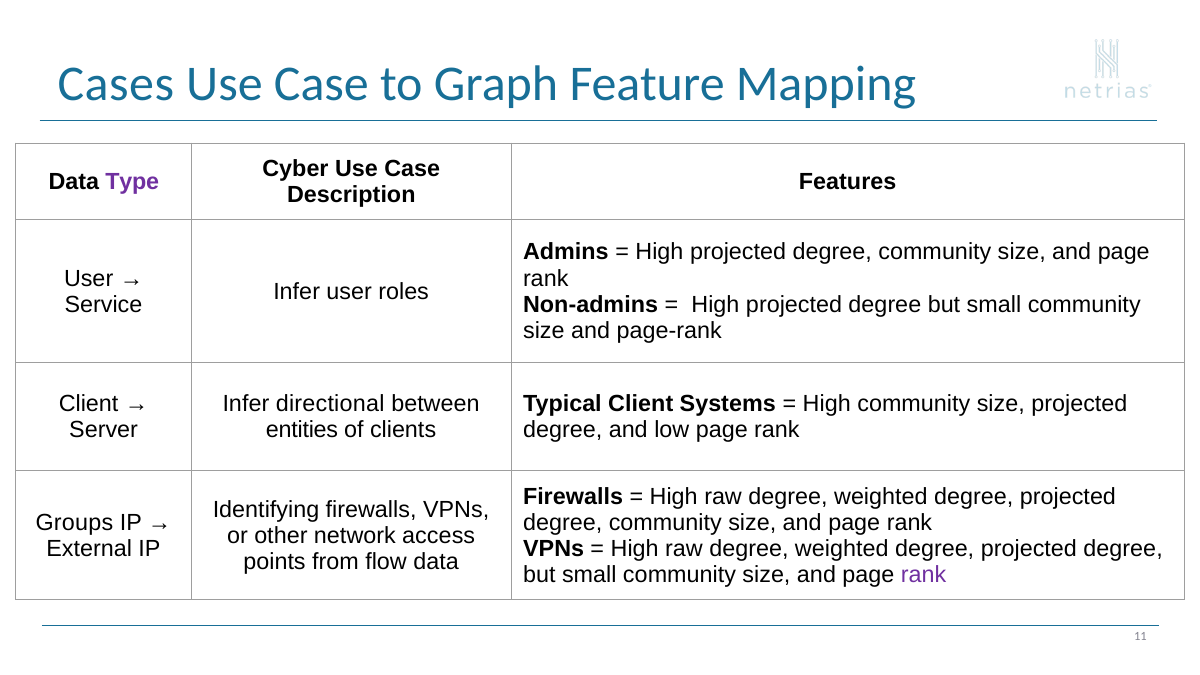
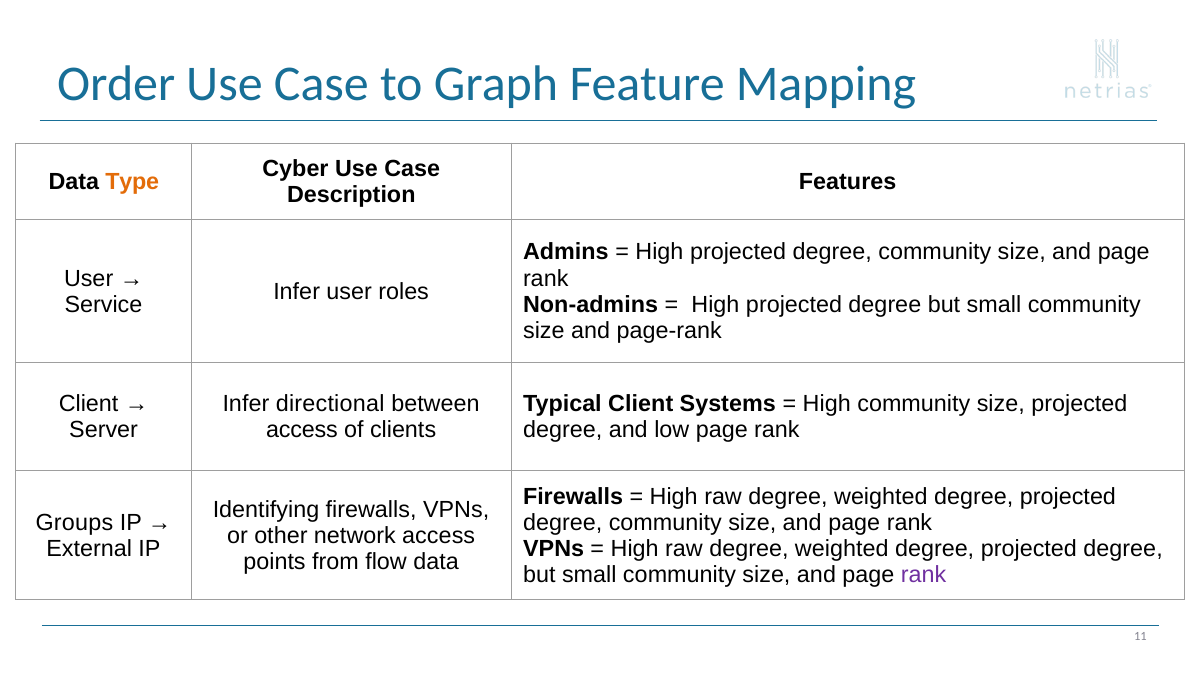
Cases: Cases -> Order
Type colour: purple -> orange
entities at (302, 430): entities -> access
